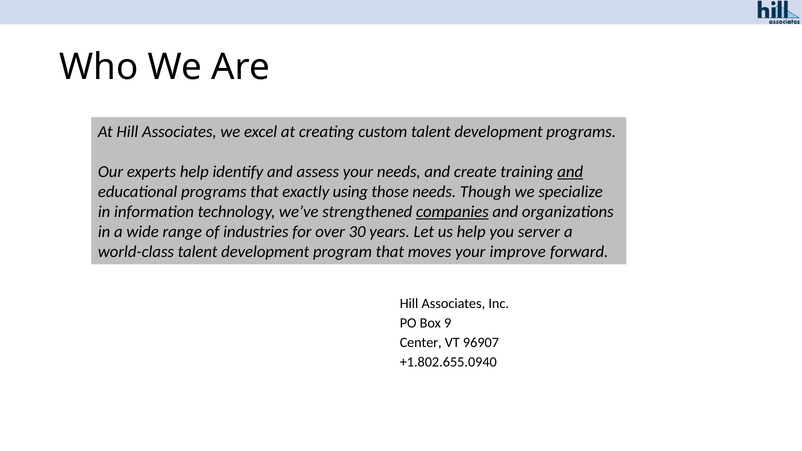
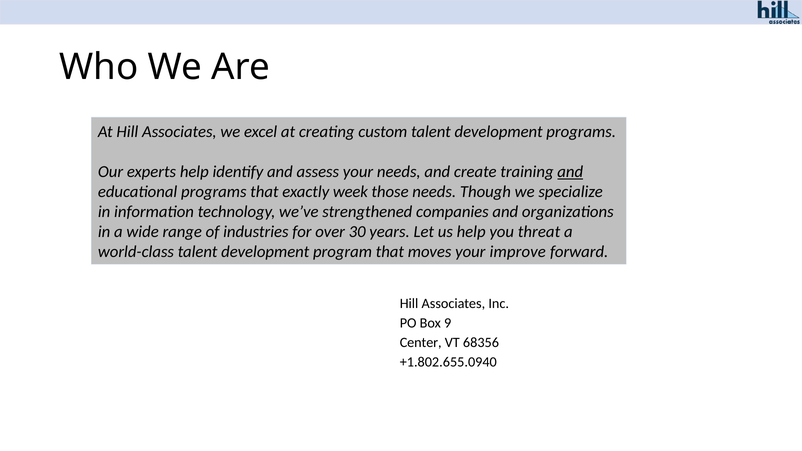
using: using -> week
companies underline: present -> none
server: server -> threat
96907: 96907 -> 68356
